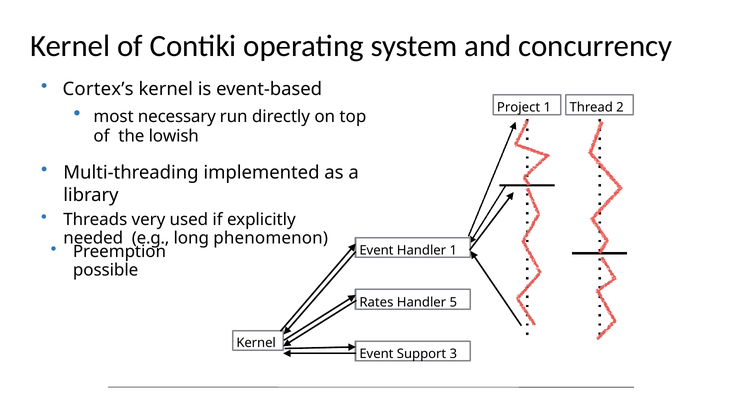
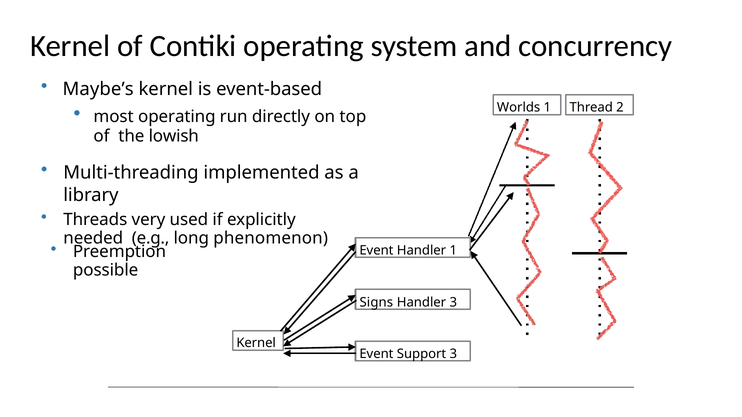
Cortex’s: Cortex’s -> Maybe’s
Project: Project -> Worlds
most necessary: necessary -> operating
Rates: Rates -> Signs
Handler 5: 5 -> 3
